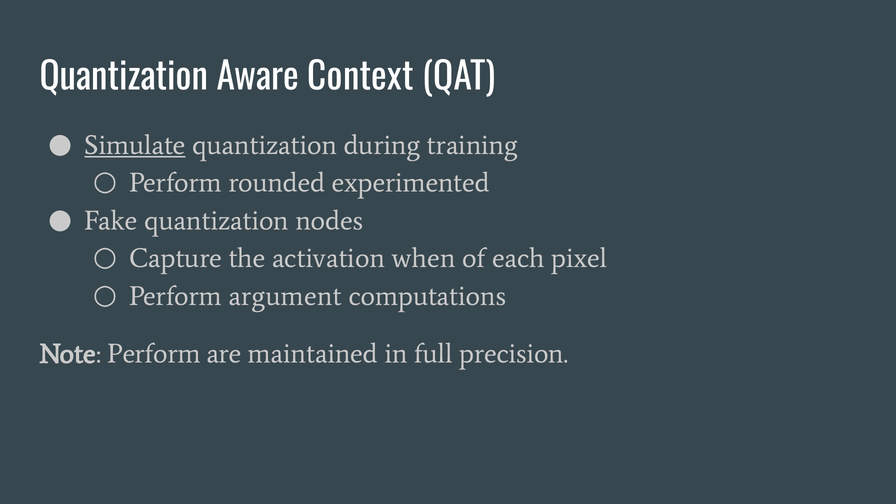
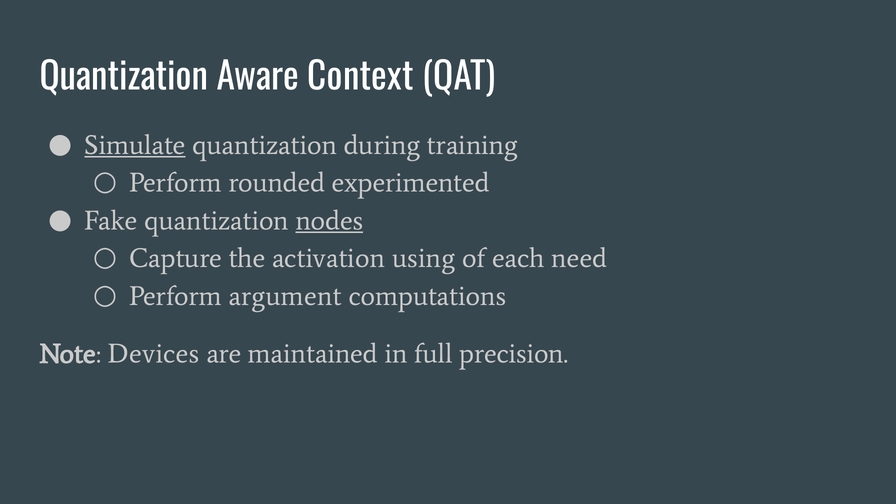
nodes underline: none -> present
when: when -> using
pixel: pixel -> need
Note Perform: Perform -> Devices
